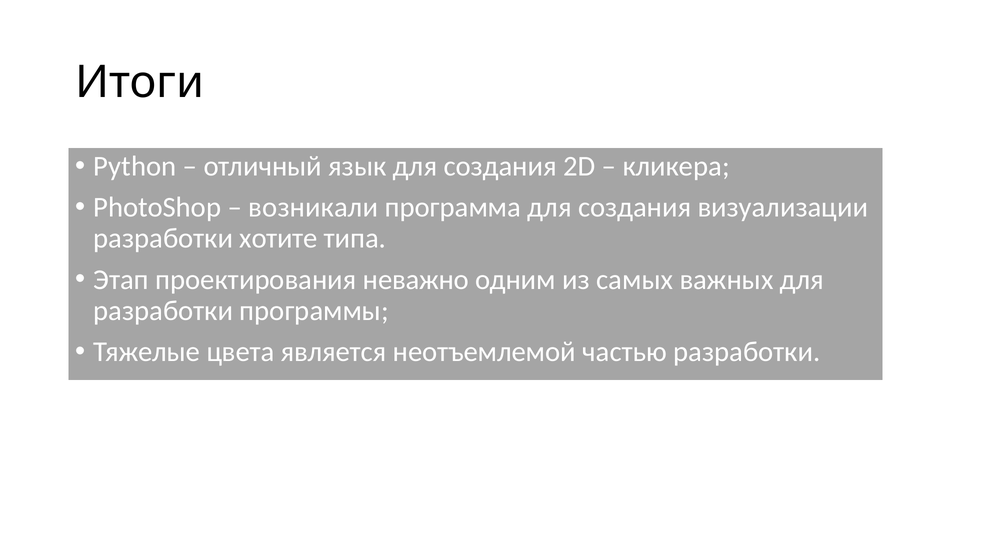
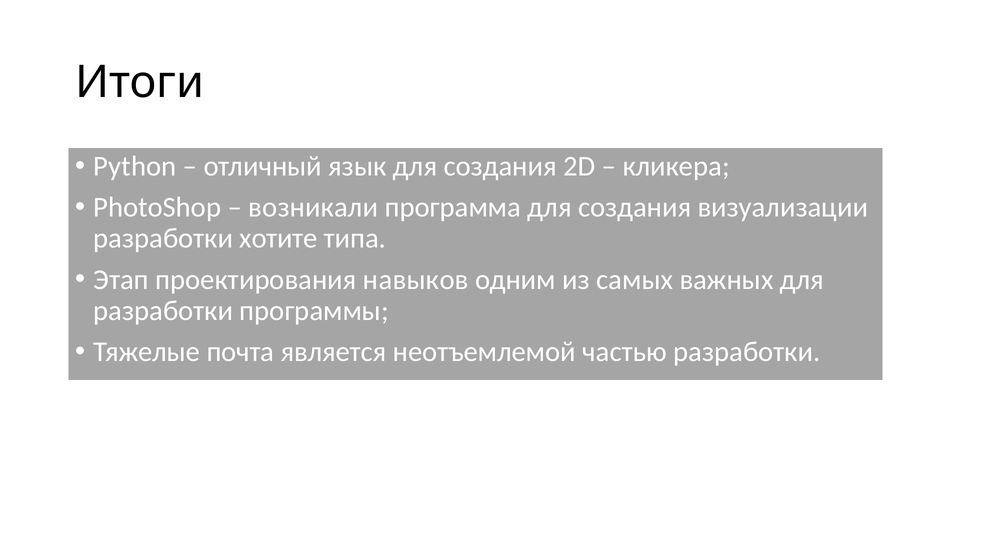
неважно: неважно -> навыков
цвета: цвета -> почта
